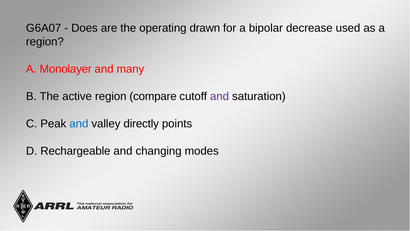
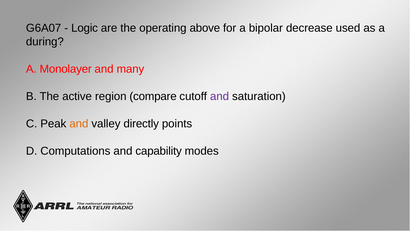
Does: Does -> Logic
drawn: drawn -> above
region at (45, 42): region -> during
and at (79, 123) colour: blue -> orange
Rechargeable: Rechargeable -> Computations
changing: changing -> capability
